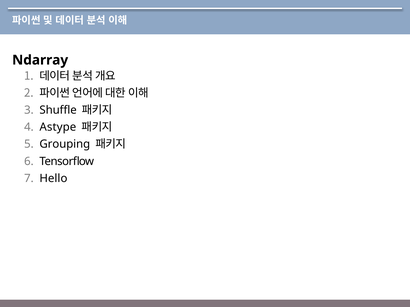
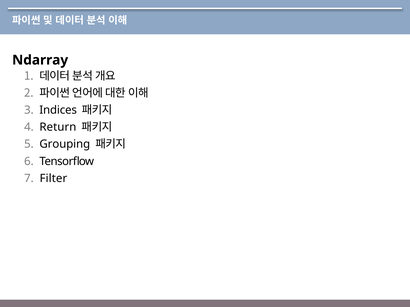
Shuffle: Shuffle -> Indices
Astype: Astype -> Return
Hello: Hello -> Filter
